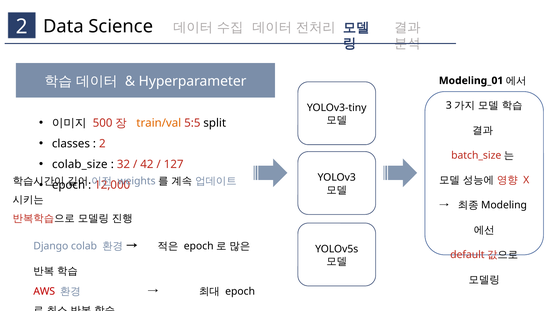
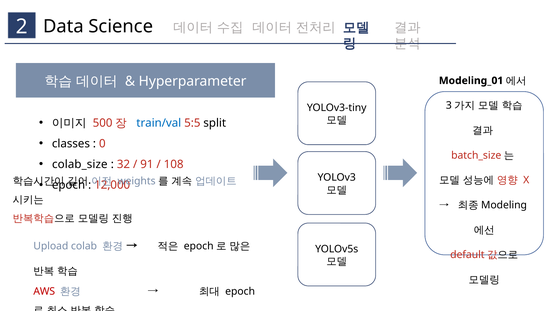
train/val colour: orange -> blue
2 at (102, 143): 2 -> 0
42: 42 -> 91
127: 127 -> 108
Django: Django -> Upload
